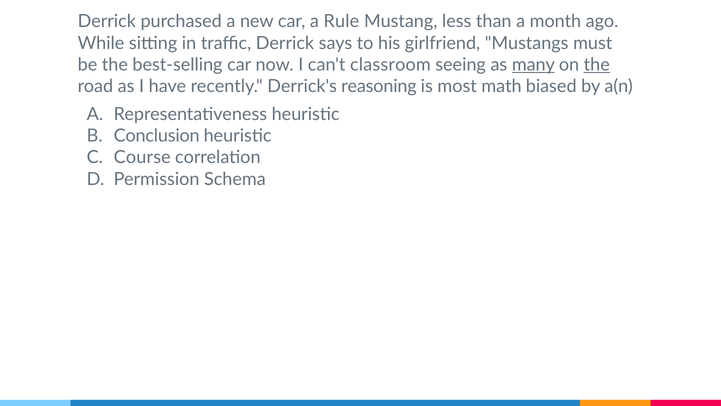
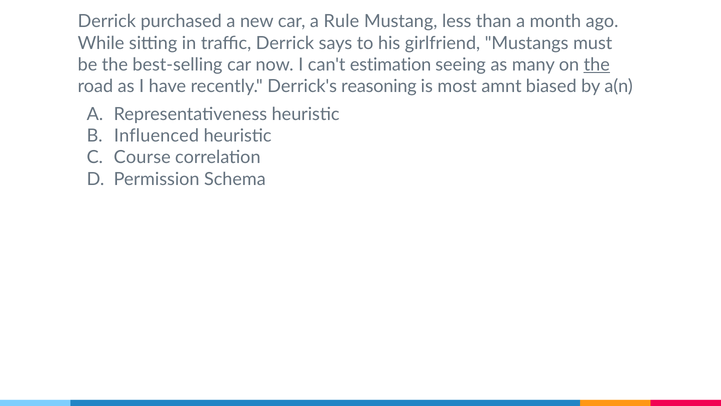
classroom: classroom -> estimation
many underline: present -> none
math: math -> amnt
Conclusion: Conclusion -> Influenced
